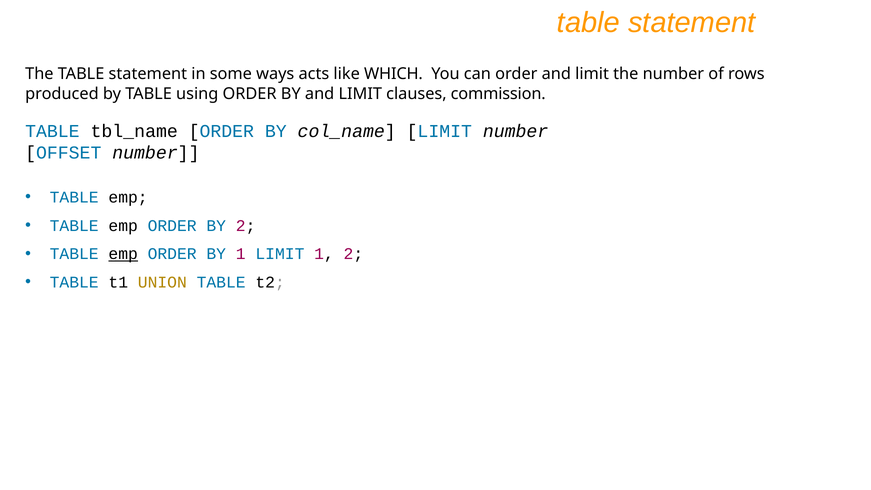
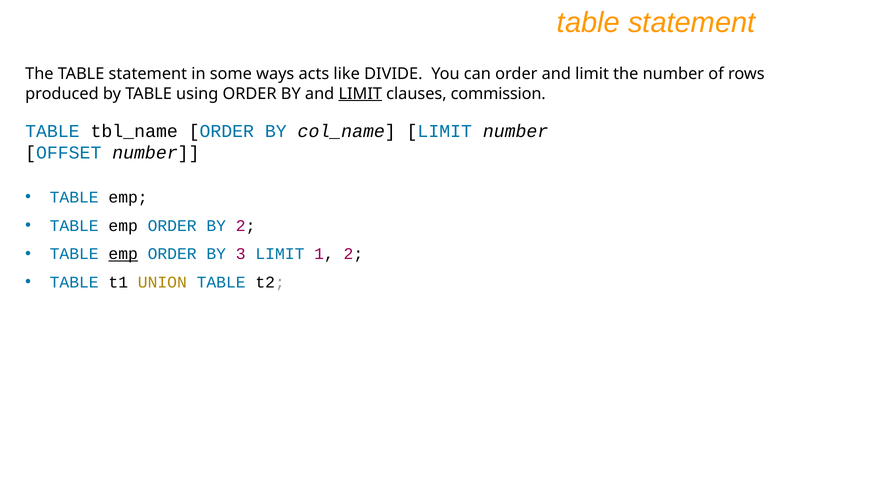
WHICH: WHICH -> DIVIDE
LIMIT at (360, 94) underline: none -> present
BY 1: 1 -> 3
